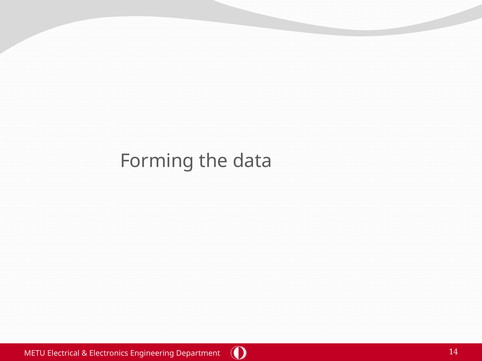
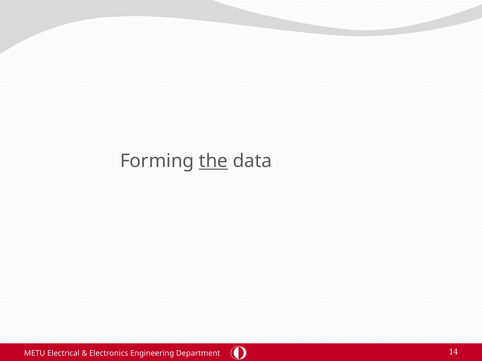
the underline: none -> present
